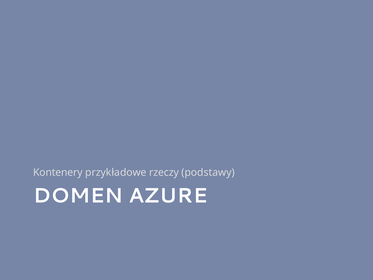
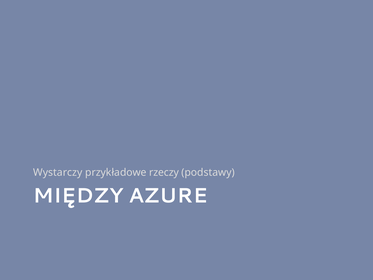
Kontenery: Kontenery -> Wystarczy
DOMEN: DOMEN -> MIĘDZY
